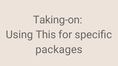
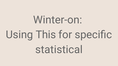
Taking-on: Taking-on -> Winter-on
packages: packages -> statistical
